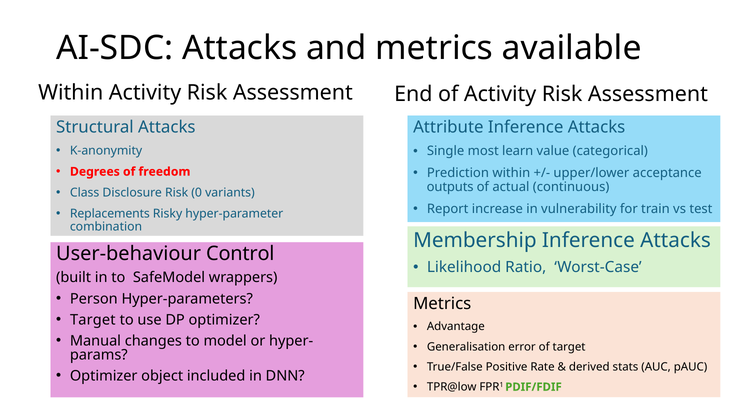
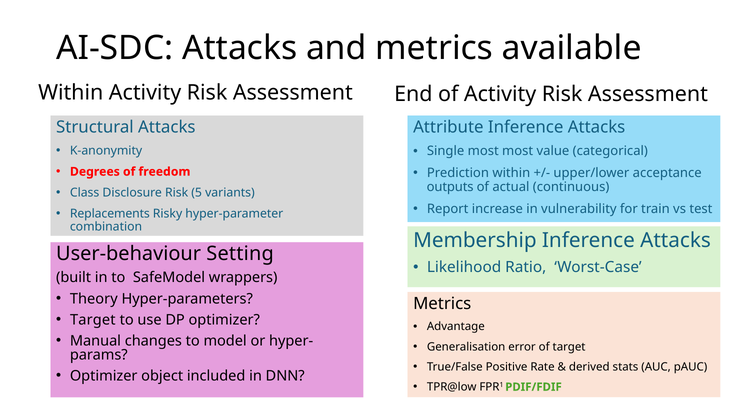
most learn: learn -> most
0: 0 -> 5
Control: Control -> Setting
Person: Person -> Theory
